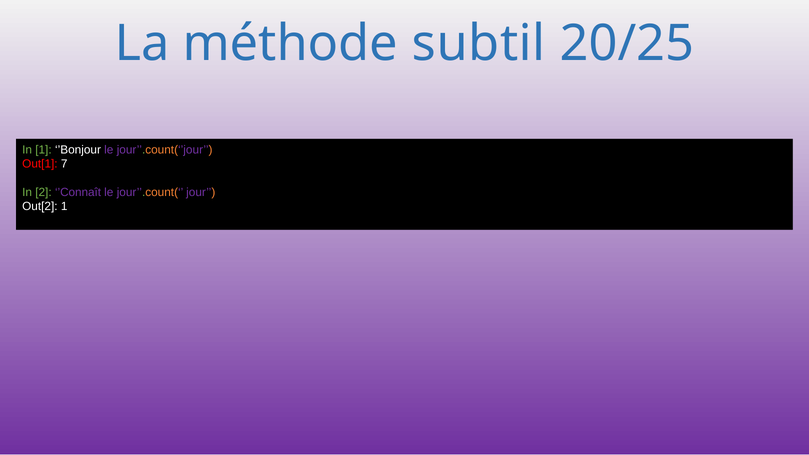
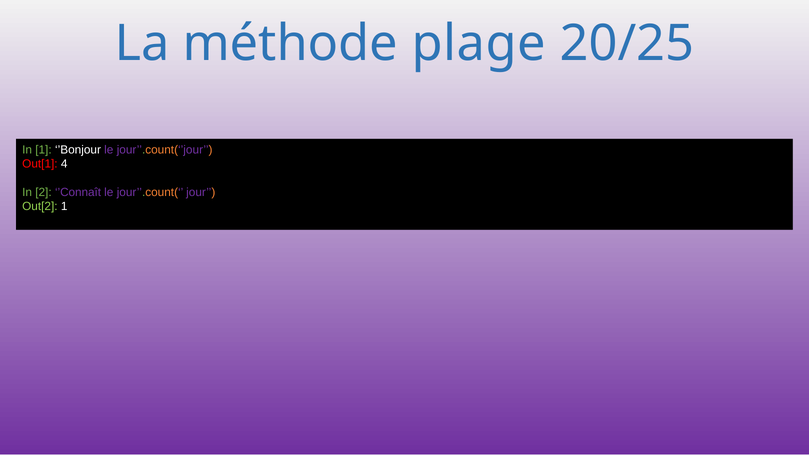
subtil: subtil -> plage
7: 7 -> 4
Out[2 colour: white -> light green
